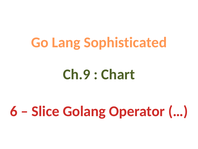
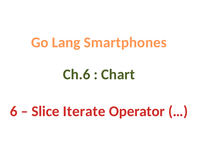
Sophisticated: Sophisticated -> Smartphones
Ch.9: Ch.9 -> Ch.6
Golang: Golang -> Iterate
